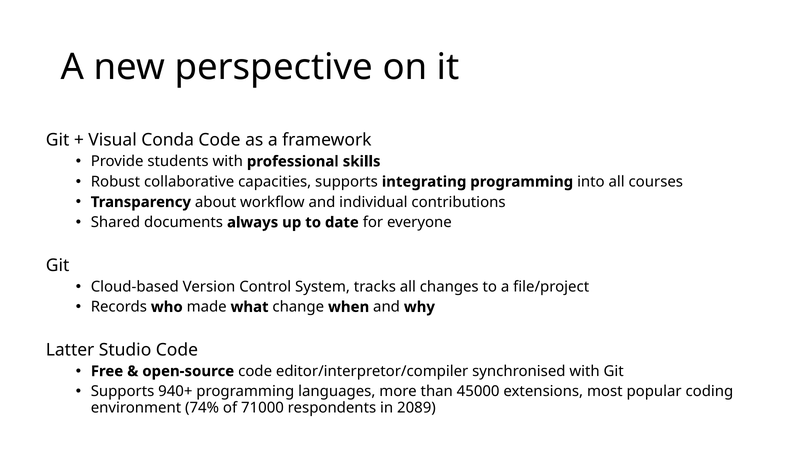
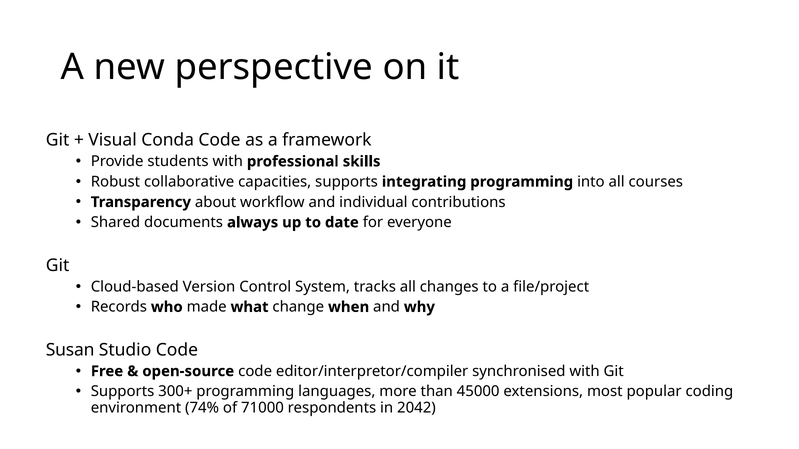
Latter: Latter -> Susan
940+: 940+ -> 300+
2089: 2089 -> 2042
